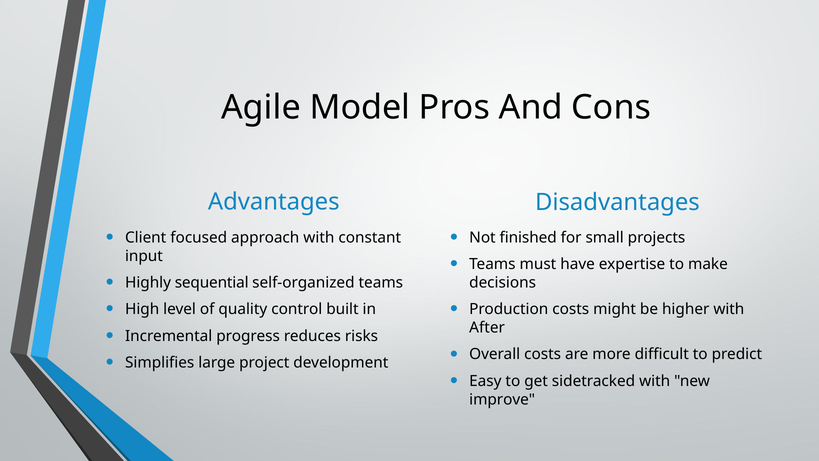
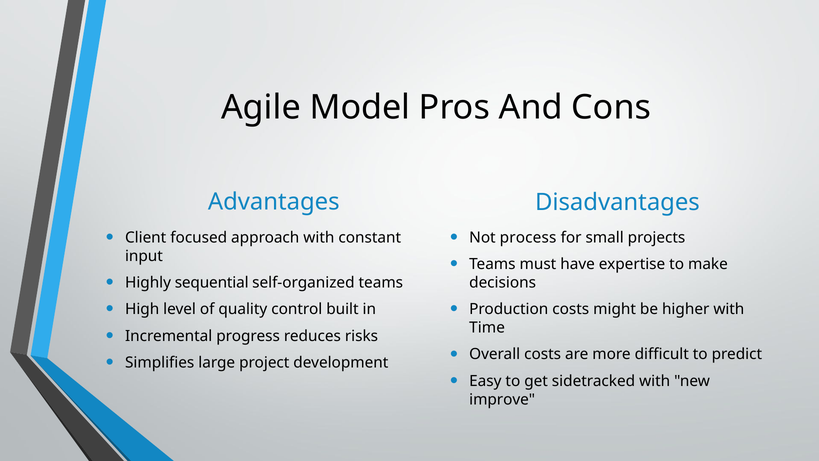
finished: finished -> process
After: After -> Time
